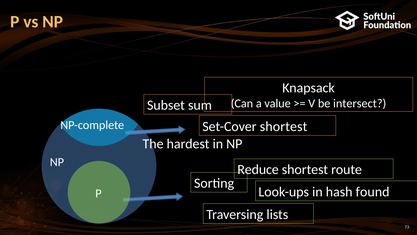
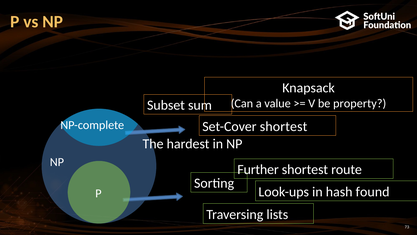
intersect: intersect -> property
Reduce: Reduce -> Further
